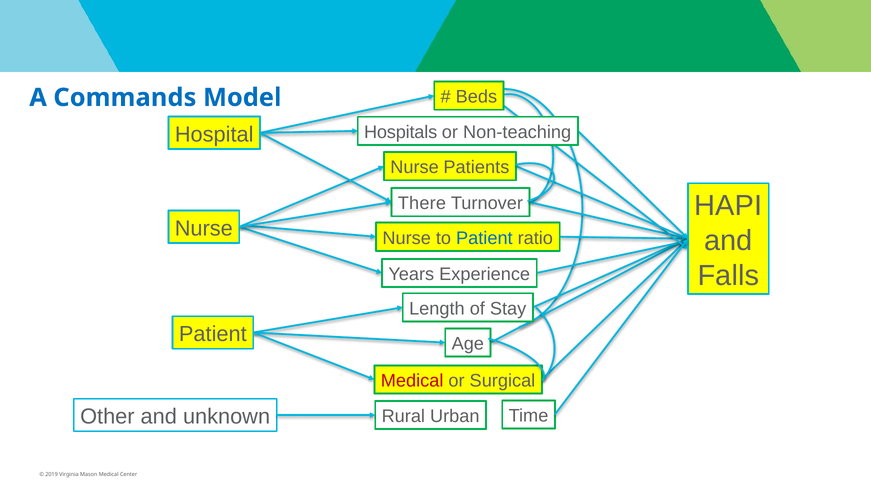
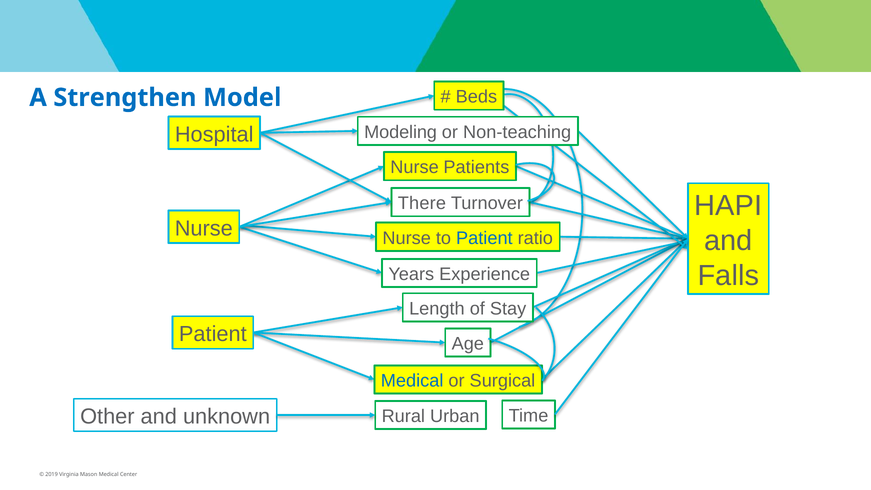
Commands: Commands -> Strengthen
Hospitals: Hospitals -> Modeling
Medical at (412, 381) colour: red -> blue
